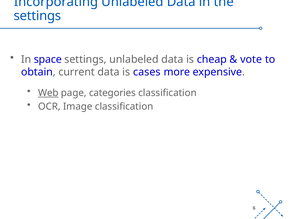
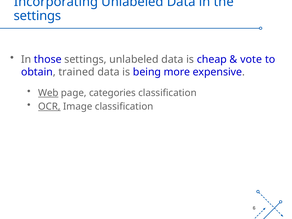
space: space -> those
current: current -> trained
cases: cases -> being
OCR underline: none -> present
